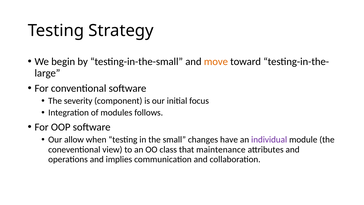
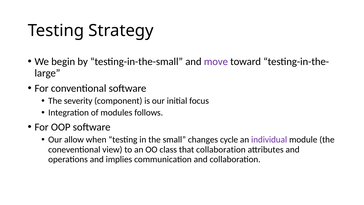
move colour: orange -> purple
have: have -> cycle
that maintenance: maintenance -> collaboration
